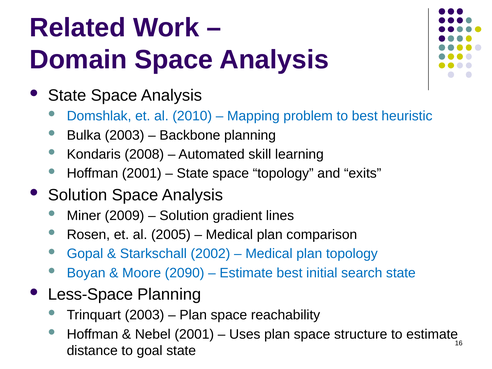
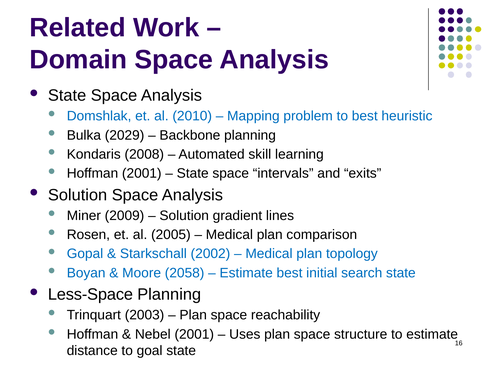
Bulka 2003: 2003 -> 2029
space topology: topology -> intervals
2090: 2090 -> 2058
